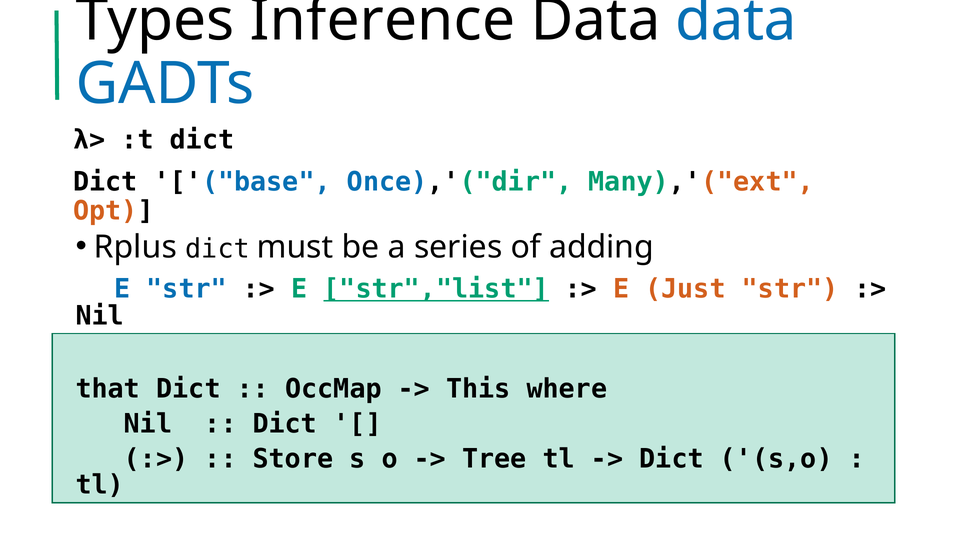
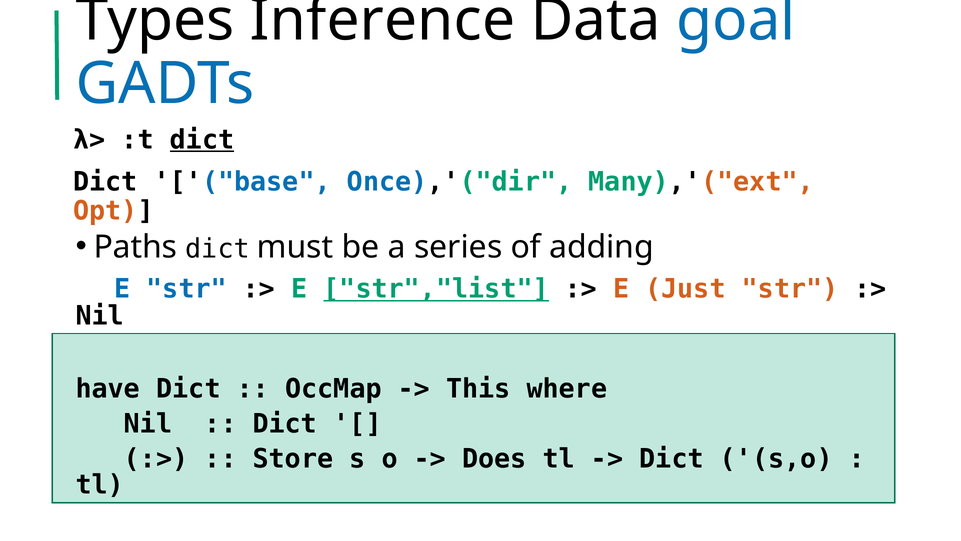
Data data: data -> goal
dict at (202, 140) underline: none -> present
Rplus: Rplus -> Paths
that: that -> have
Tree: Tree -> Does
